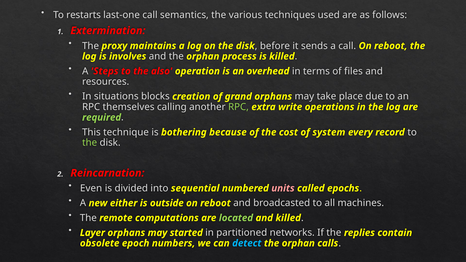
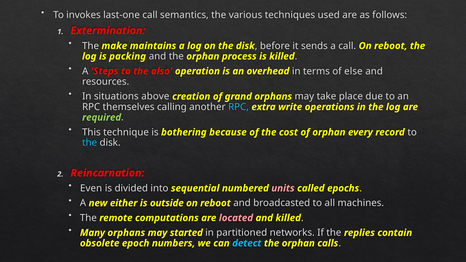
restarts: restarts -> invokes
proxy: proxy -> make
involves: involves -> packing
files: files -> else
blocks: blocks -> above
RPC at (238, 107) colour: light green -> light blue
of system: system -> orphan
the at (90, 143) colour: light green -> light blue
located colour: light green -> pink
Layer: Layer -> Many
